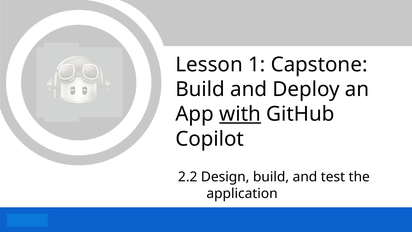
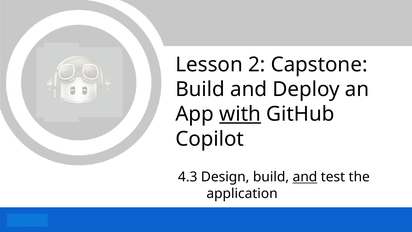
1: 1 -> 2
2.2: 2.2 -> 4.3
and at (305, 177) underline: none -> present
